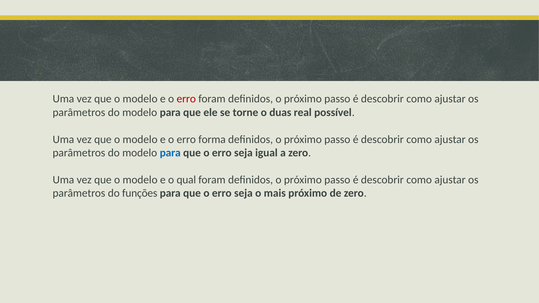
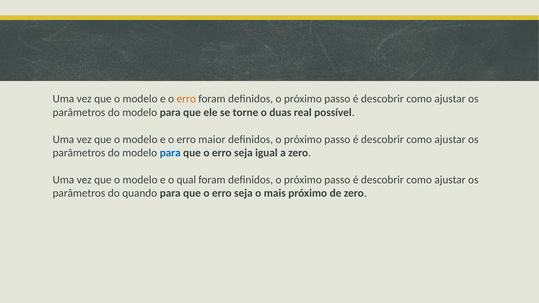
erro at (186, 99) colour: red -> orange
forma: forma -> maior
funções: funções -> quando
